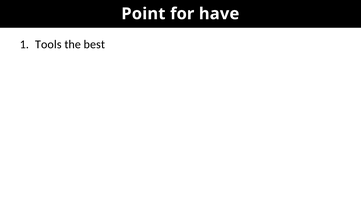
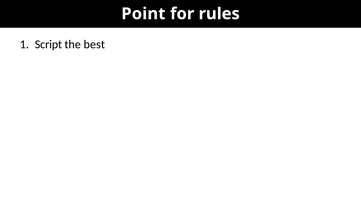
have: have -> rules
Tools: Tools -> Script
